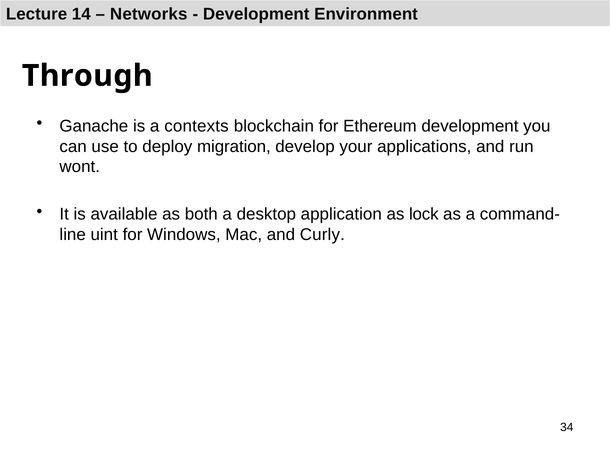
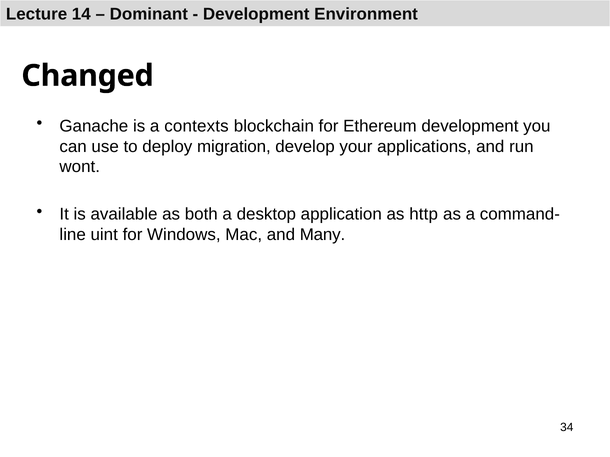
Networks: Networks -> Dominant
Through: Through -> Changed
lock: lock -> http
Curly: Curly -> Many
